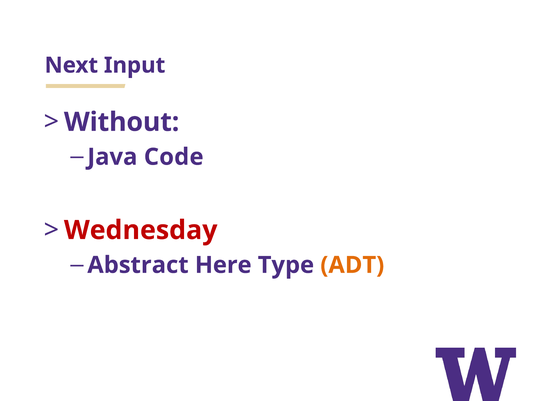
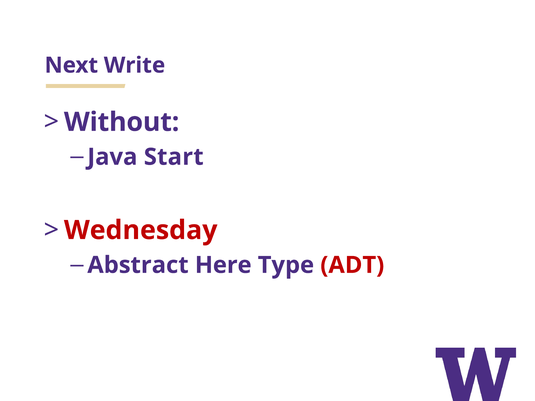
Input: Input -> Write
Code: Code -> Start
ADT colour: orange -> red
